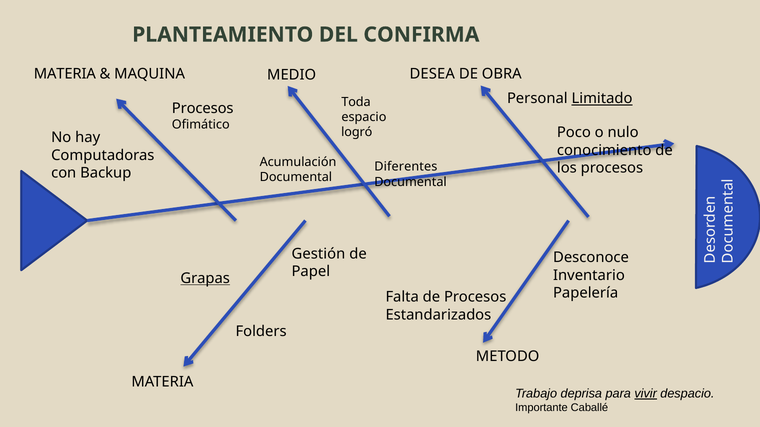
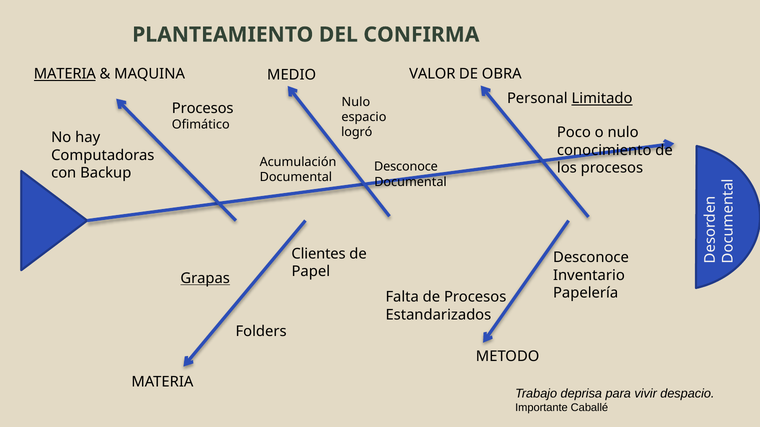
MATERIA at (65, 74) underline: none -> present
DESEA: DESEA -> VALOR
Toda at (356, 102): Toda -> Nulo
Diferentes at (406, 167): Diferentes -> Desconoce
Gestión: Gestión -> Clientes
vivir underline: present -> none
